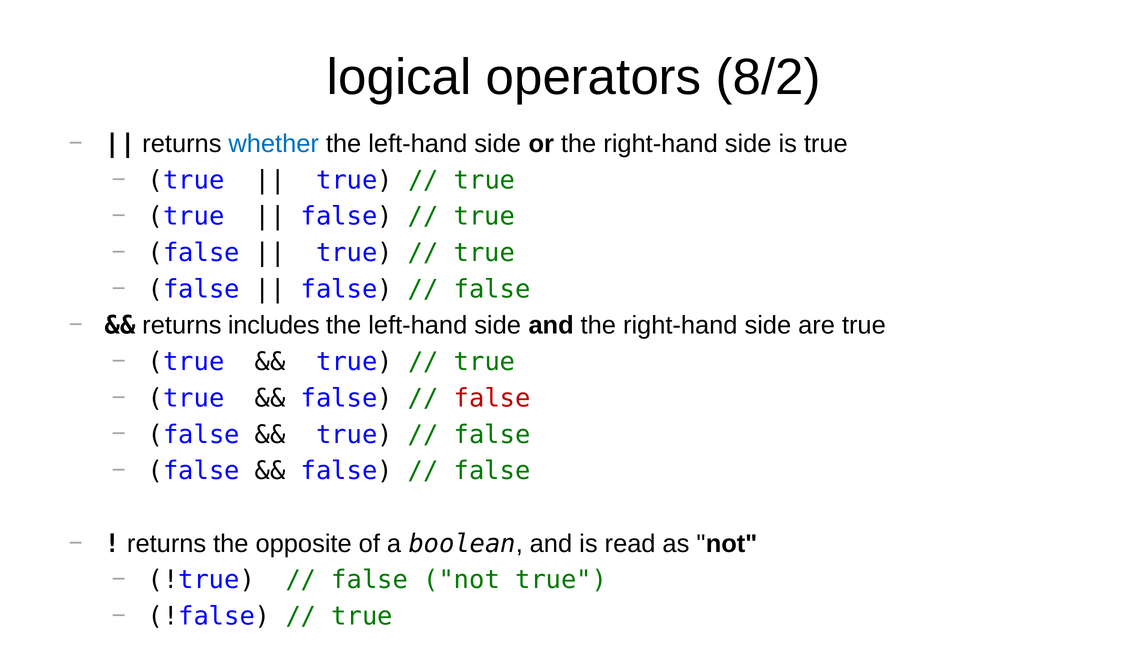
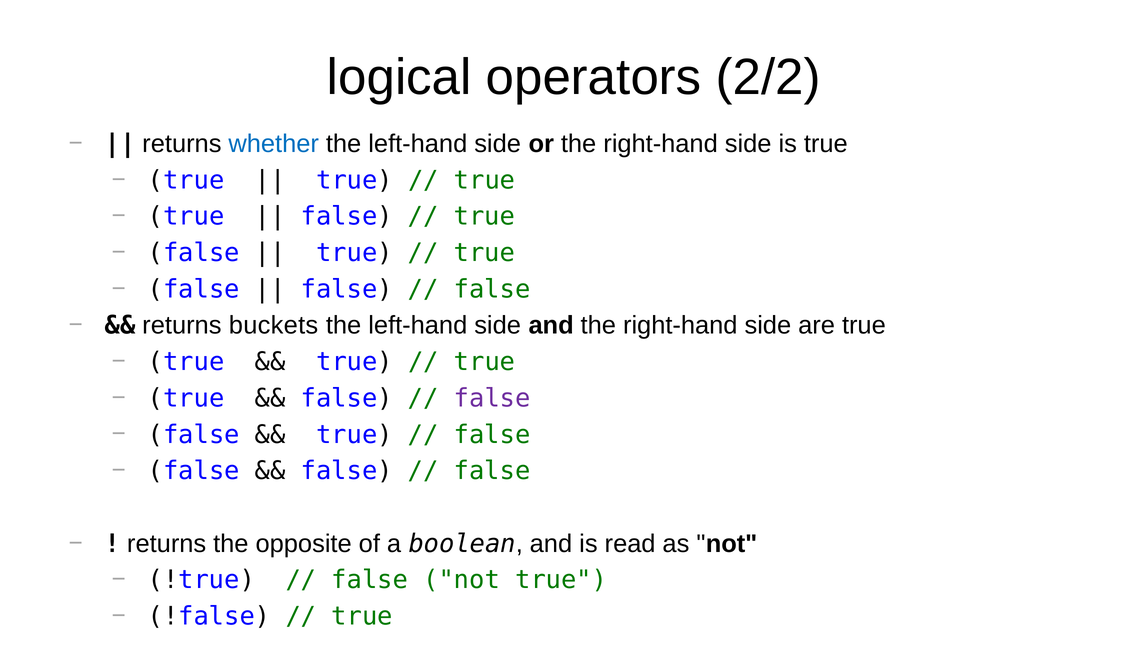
8/2: 8/2 -> 2/2
includes: includes -> buckets
false at (492, 398) colour: red -> purple
